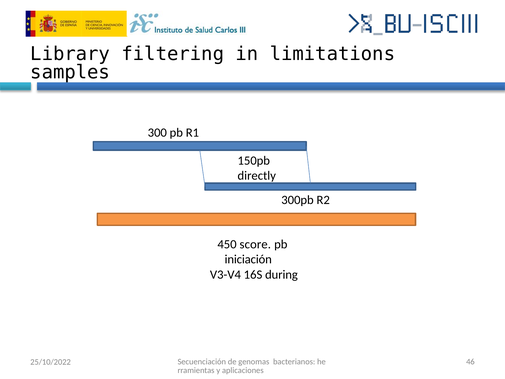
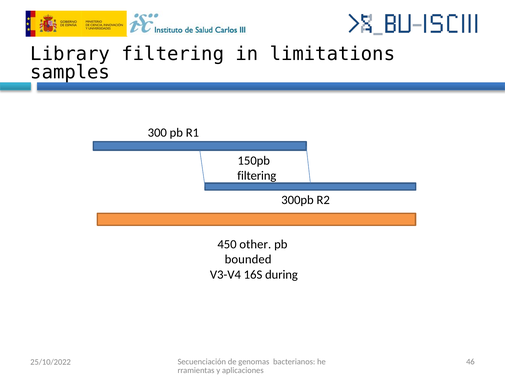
directly at (257, 176): directly -> filtering
score: score -> other
iniciación: iniciación -> bounded
